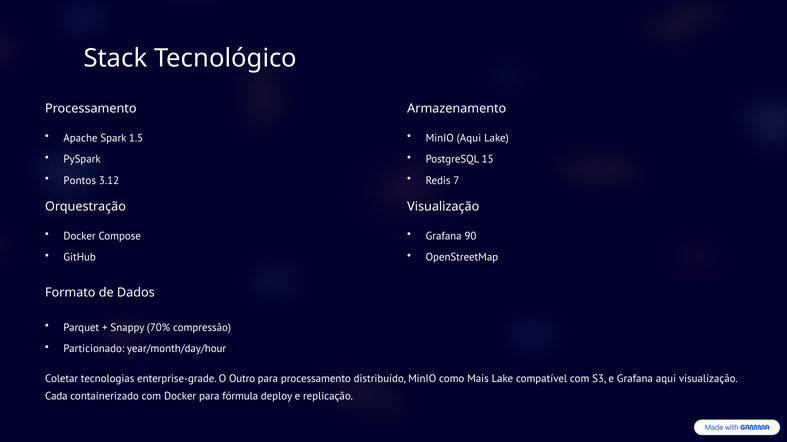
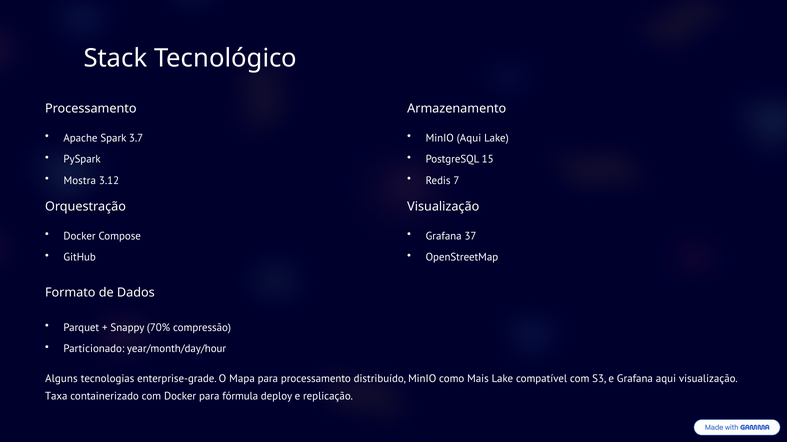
1.5: 1.5 -> 3.7
Pontos: Pontos -> Mostra
90: 90 -> 37
Coletar: Coletar -> Alguns
Outro: Outro -> Mapa
Cada: Cada -> Taxa
